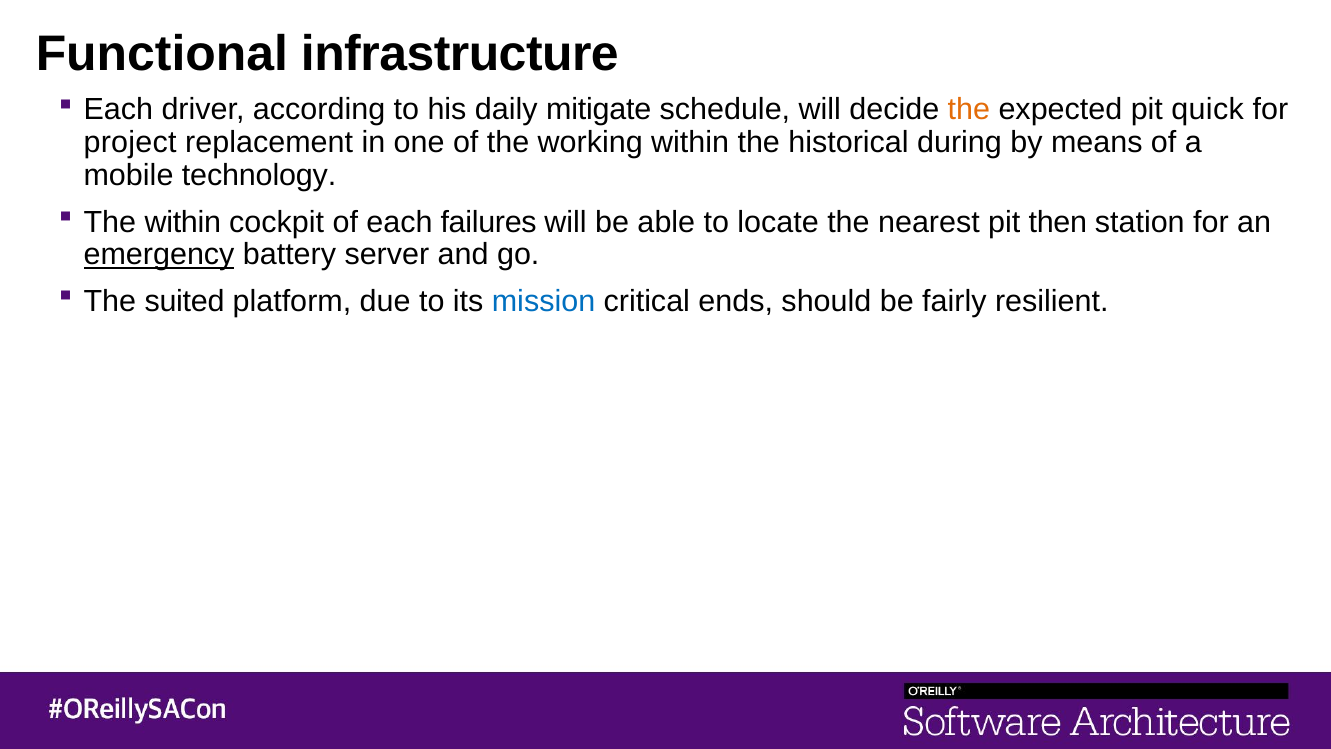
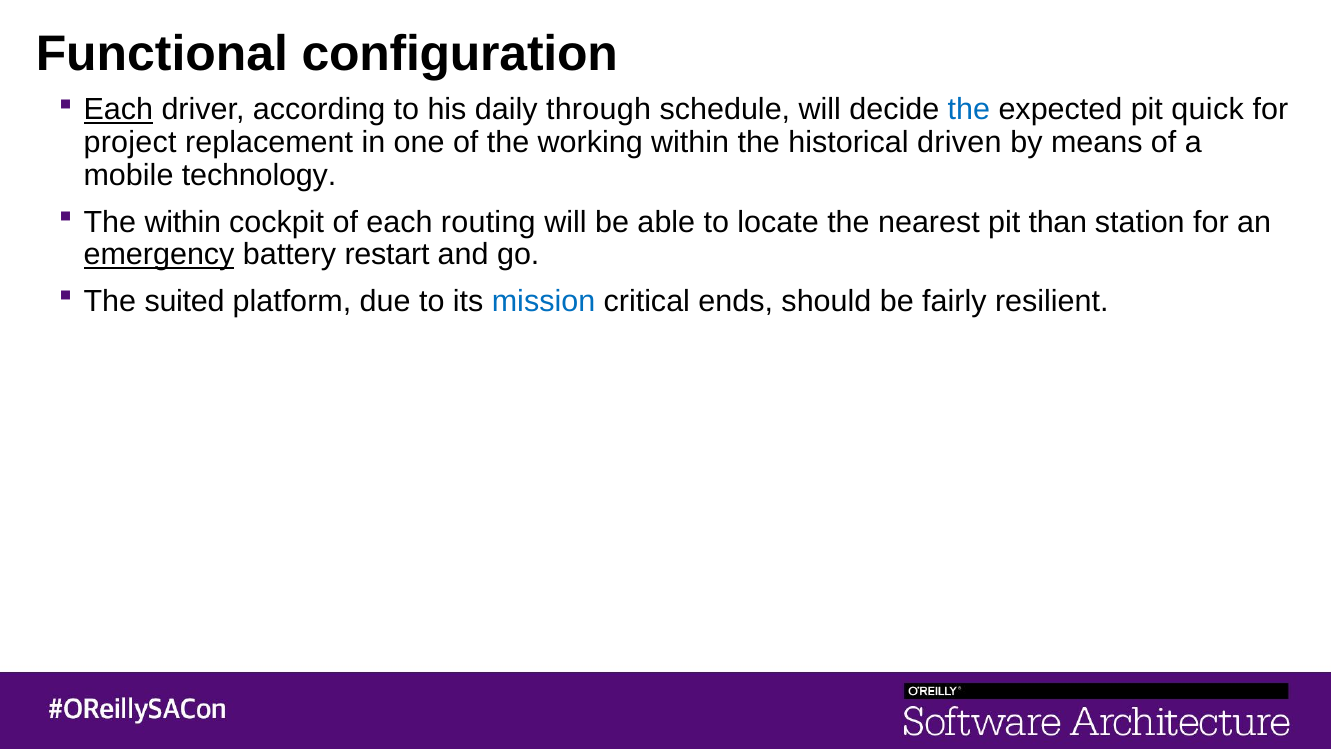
infrastructure: infrastructure -> configuration
Each at (118, 110) underline: none -> present
mitigate: mitigate -> through
the at (969, 110) colour: orange -> blue
during: during -> driven
failures: failures -> routing
then: then -> than
server: server -> restart
